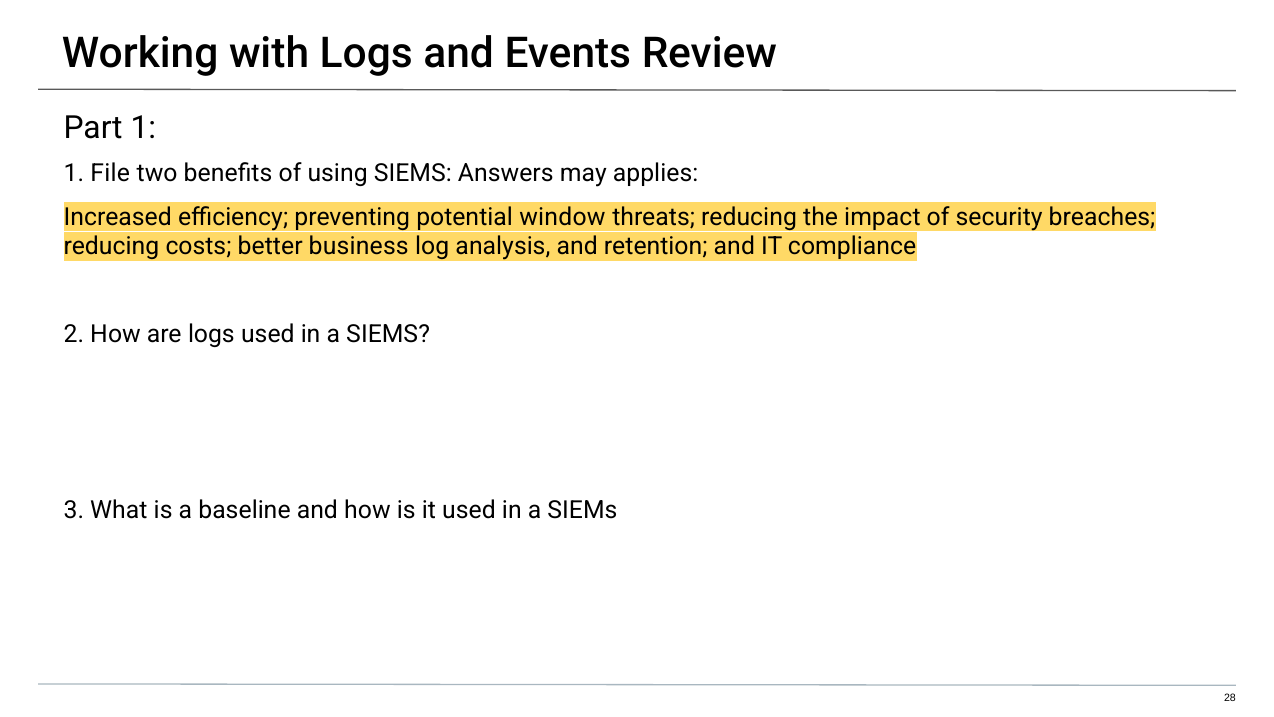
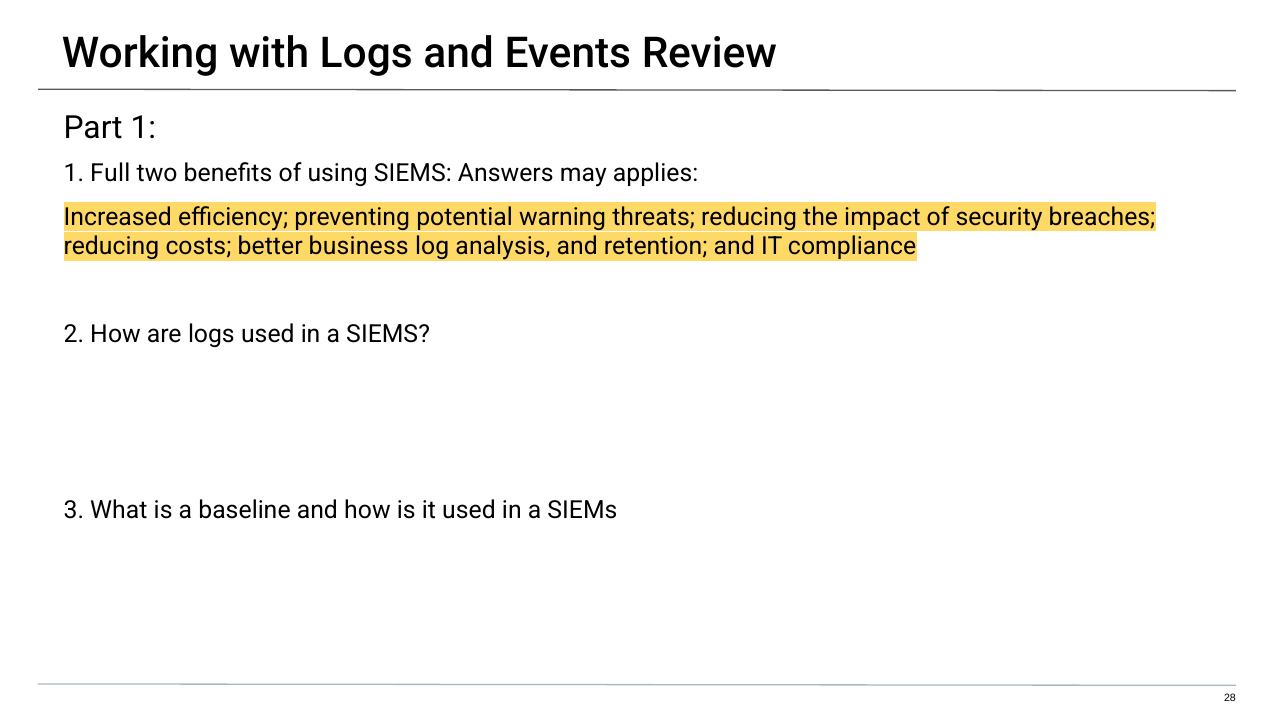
File: File -> Full
window: window -> warning
